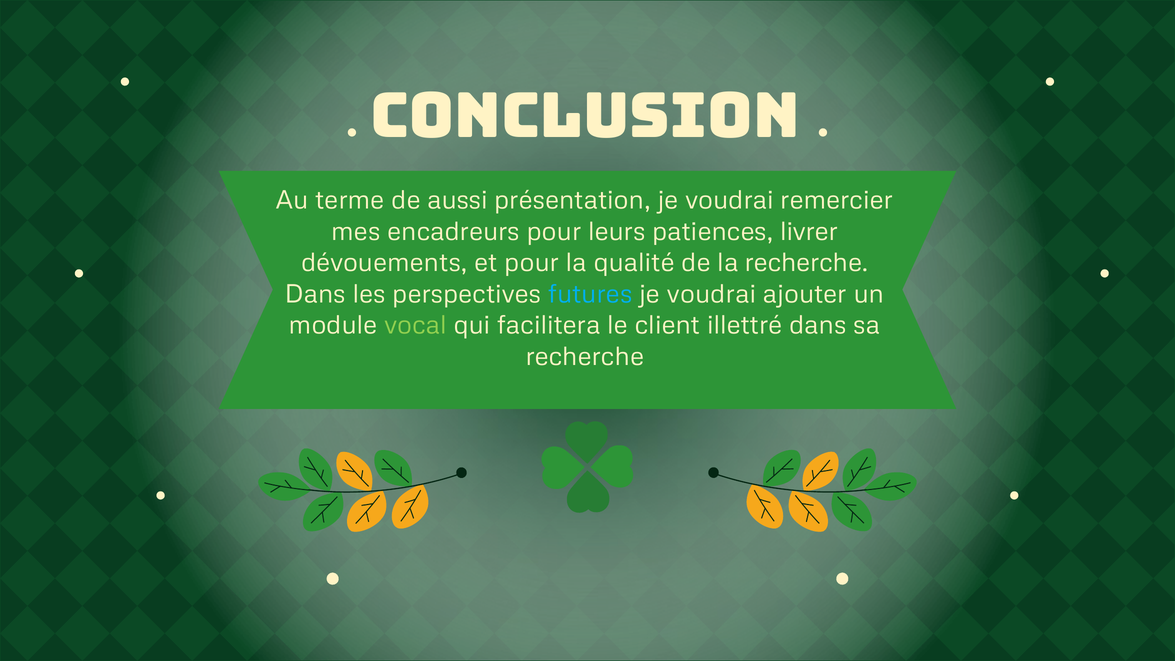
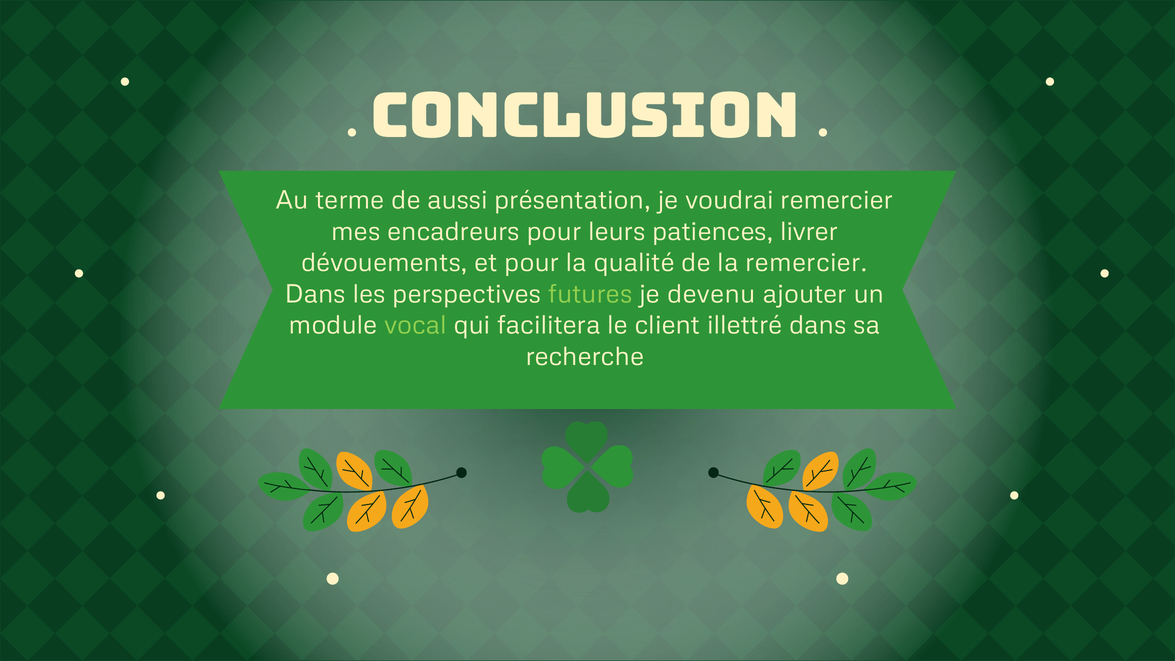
la recherche: recherche -> remercier
futures colour: light blue -> light green
voudrai at (711, 294): voudrai -> devenu
